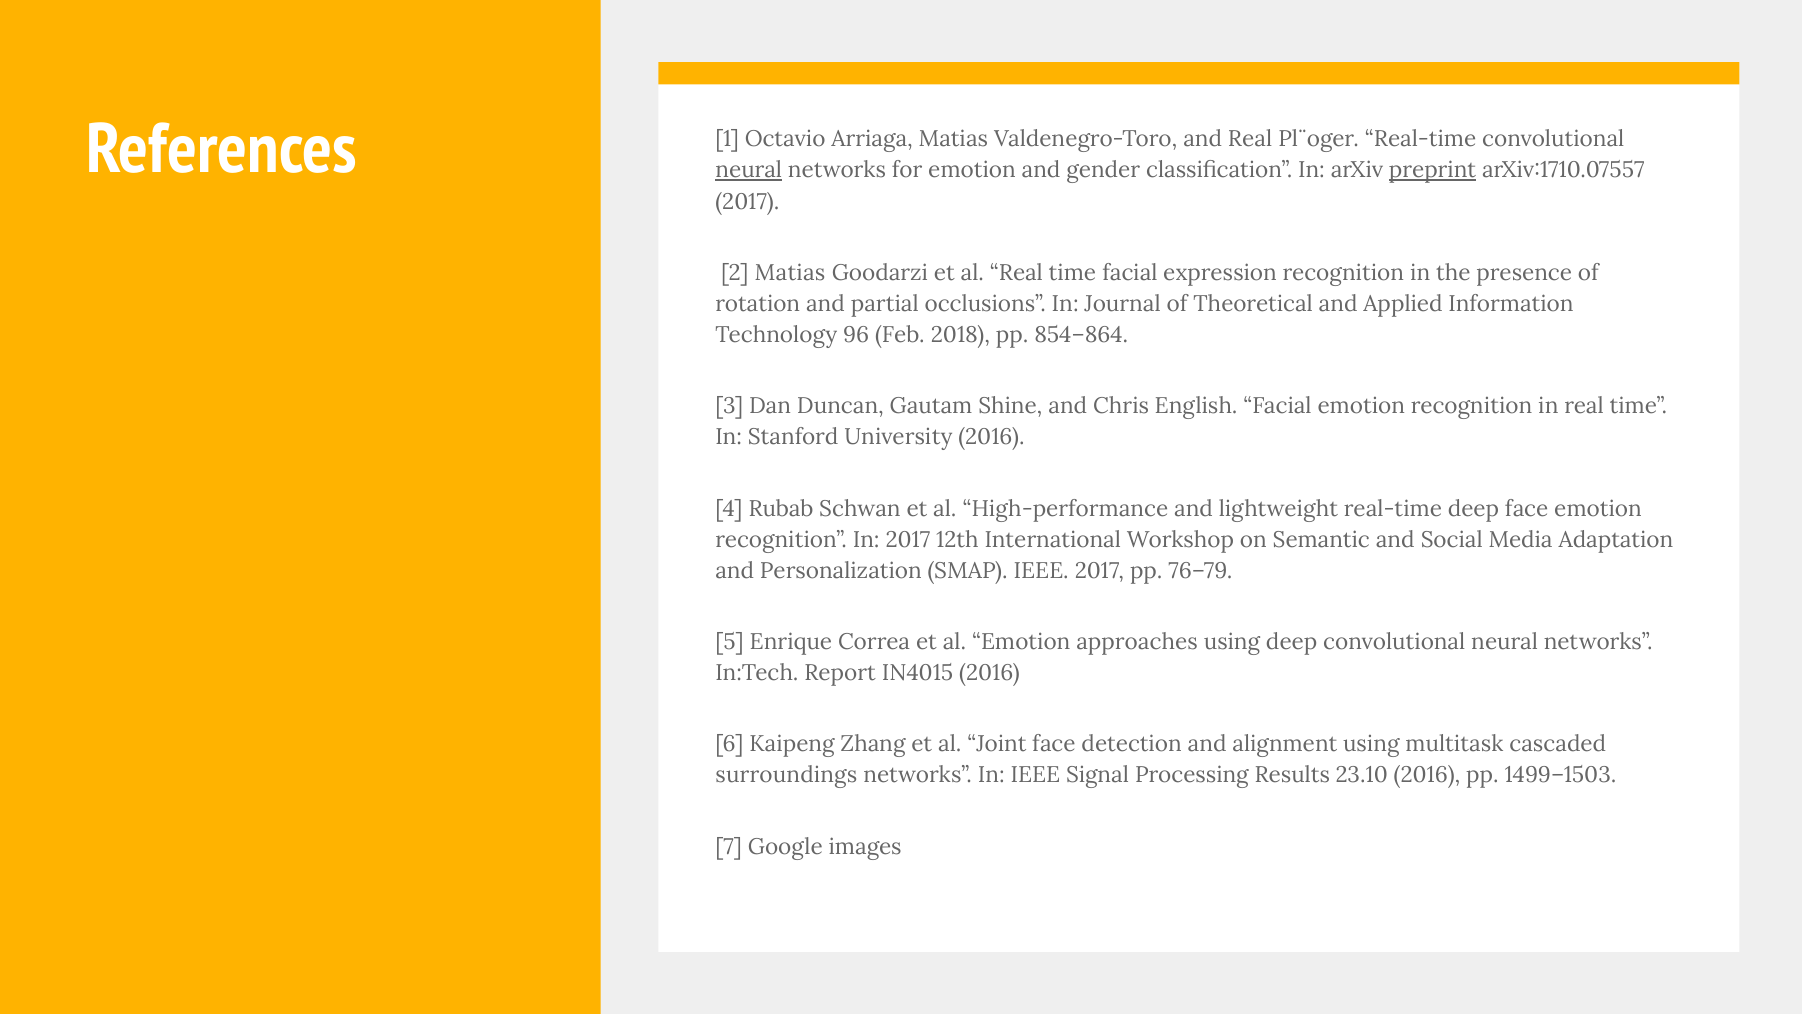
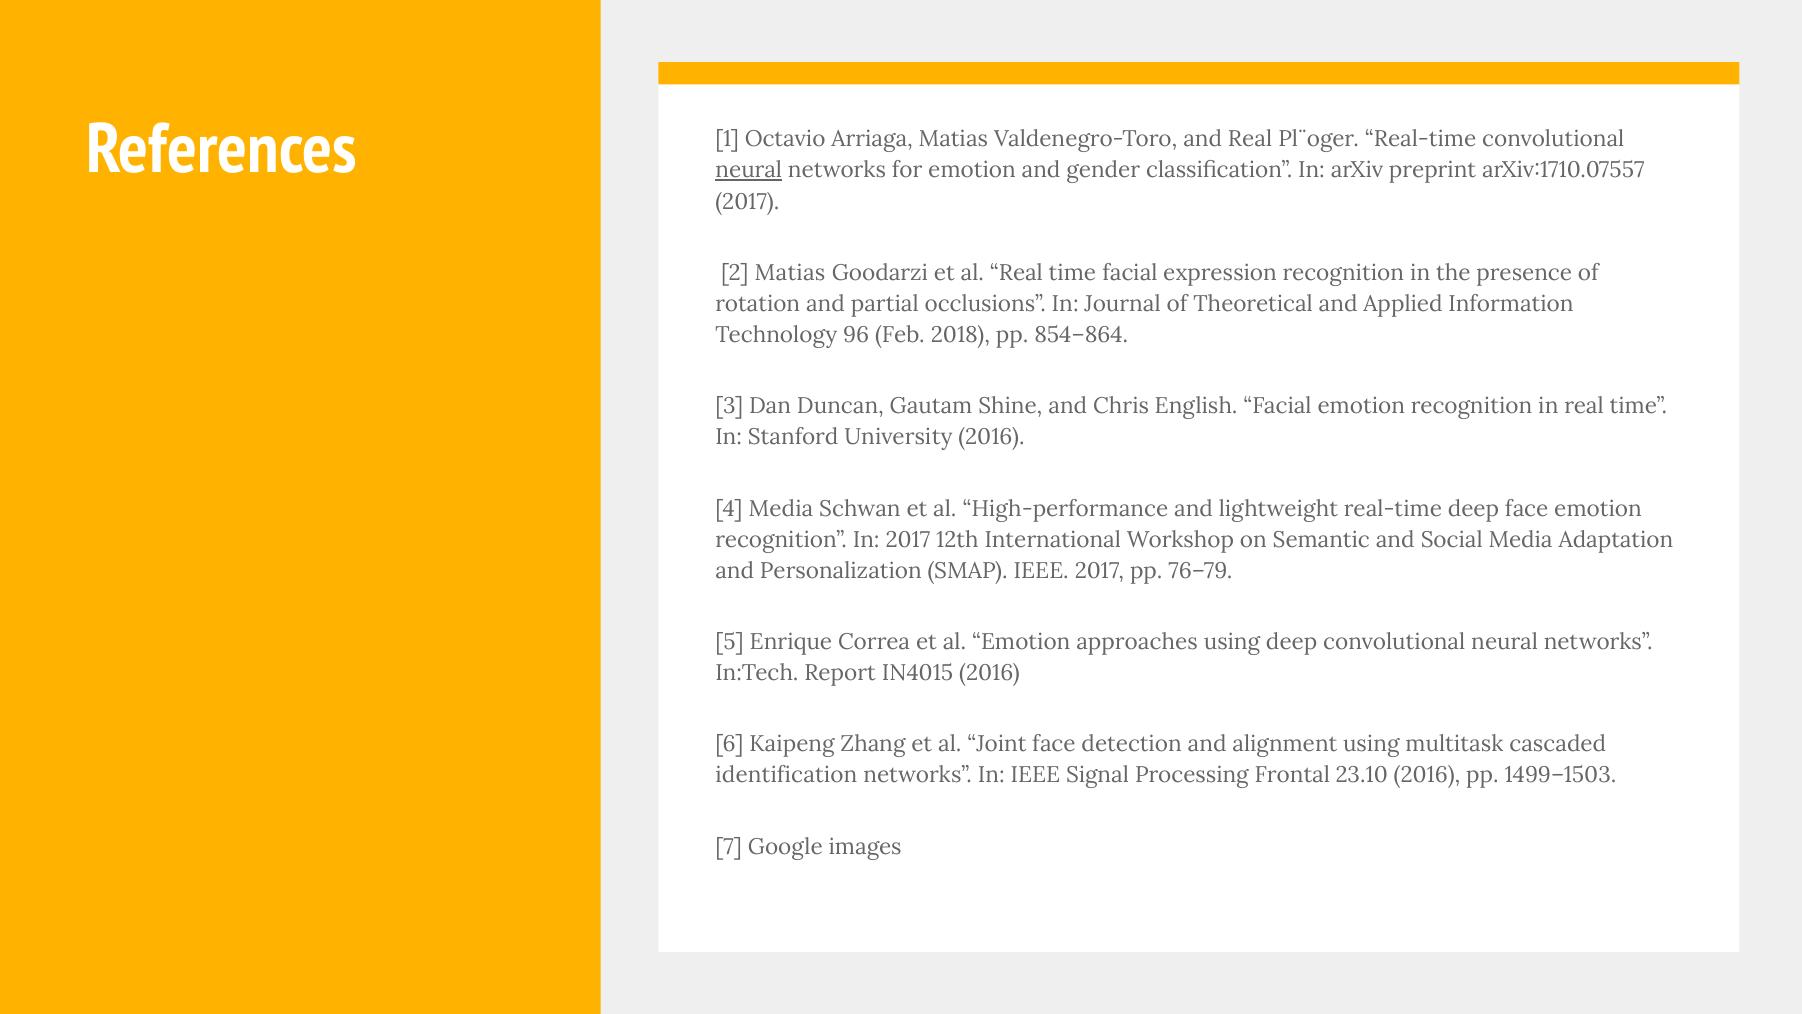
preprint underline: present -> none
4 Rubab: Rubab -> Media
surroundings: surroundings -> identification
Results: Results -> Frontal
